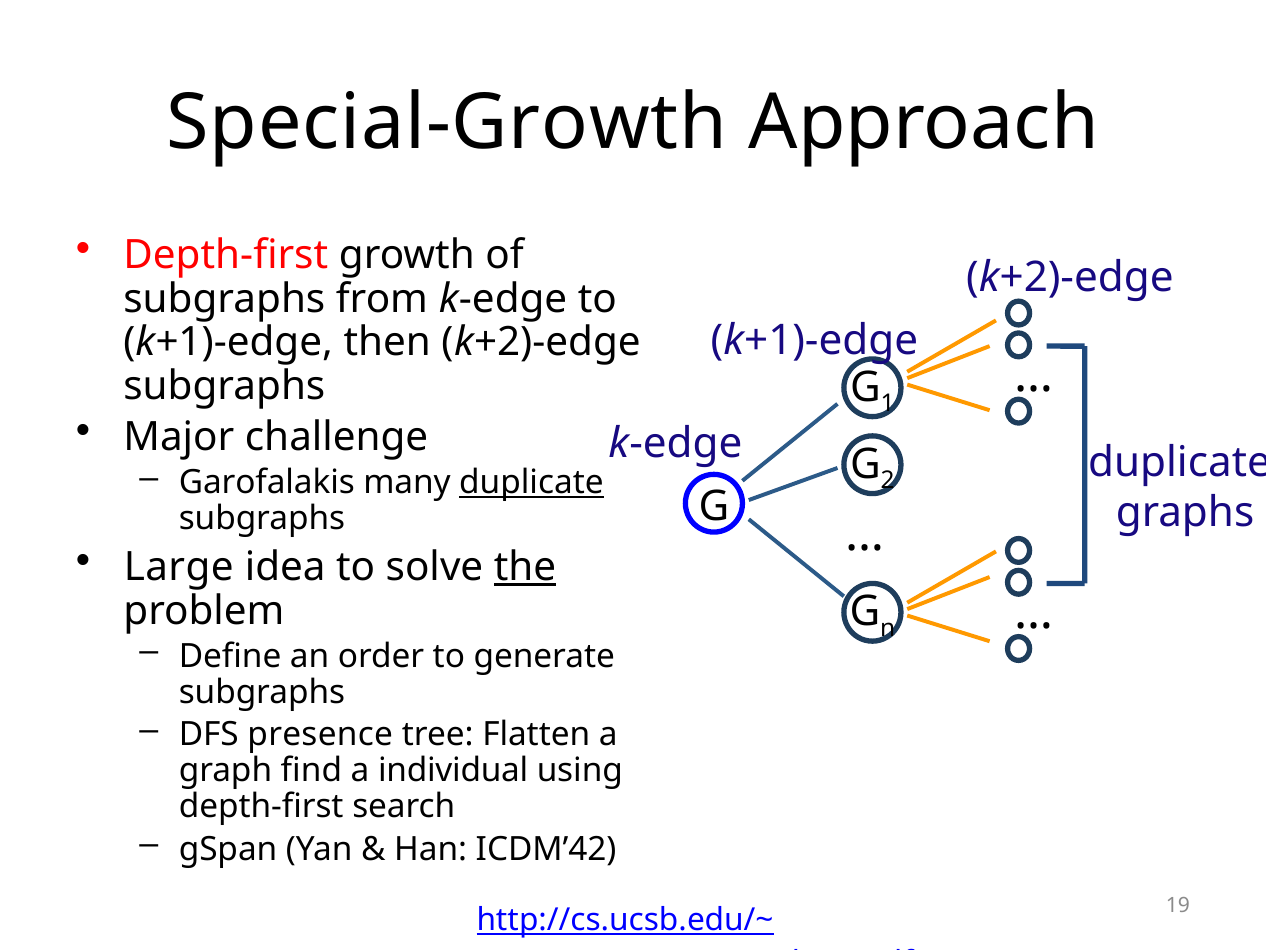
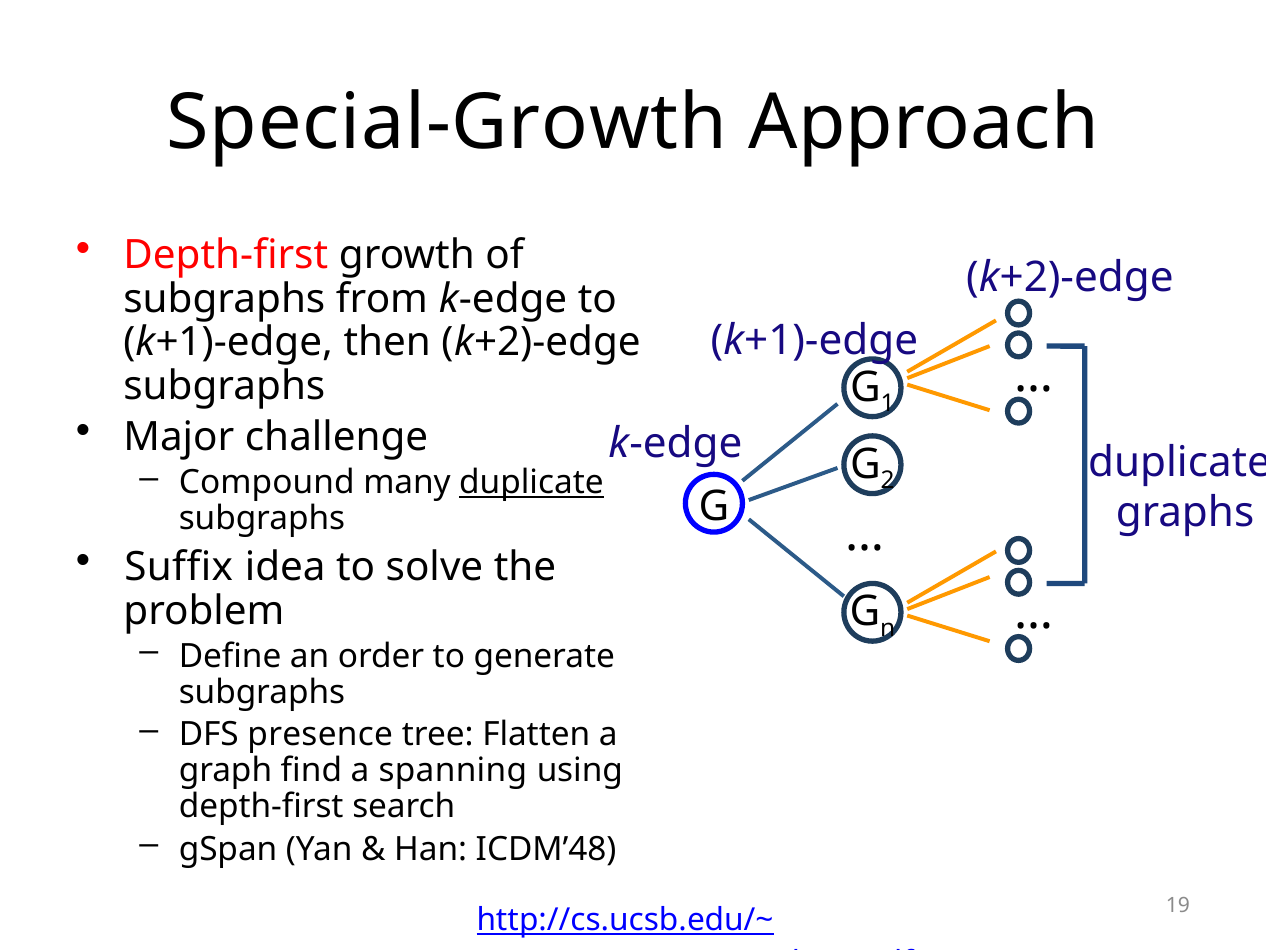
Garofalakis: Garofalakis -> Compound
Large: Large -> Suffix
the underline: present -> none
individual: individual -> spanning
ICDM’42: ICDM’42 -> ICDM’48
